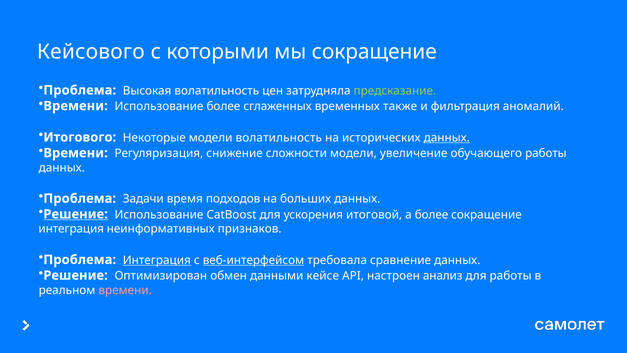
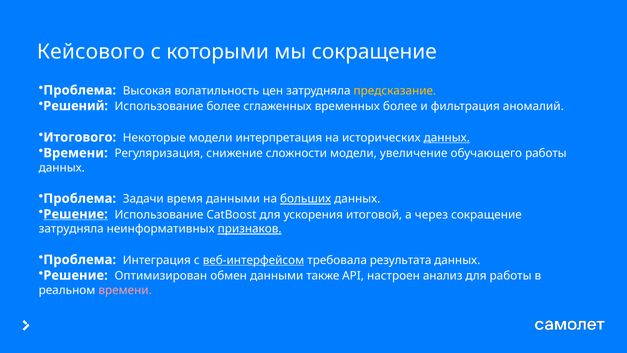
предсказание colour: light green -> yellow
Времени at (76, 106): Времени -> Решений
временных также: также -> более
модели волатильность: волатильность -> интерпретация
время подходов: подходов -> данными
больших underline: none -> present
а более: более -> через
интеграция at (71, 229): интеграция -> затрудняла
признаков underline: none -> present
Интеграция at (157, 260) underline: present -> none
сравнение: сравнение -> результата
кейсе: кейсе -> также
